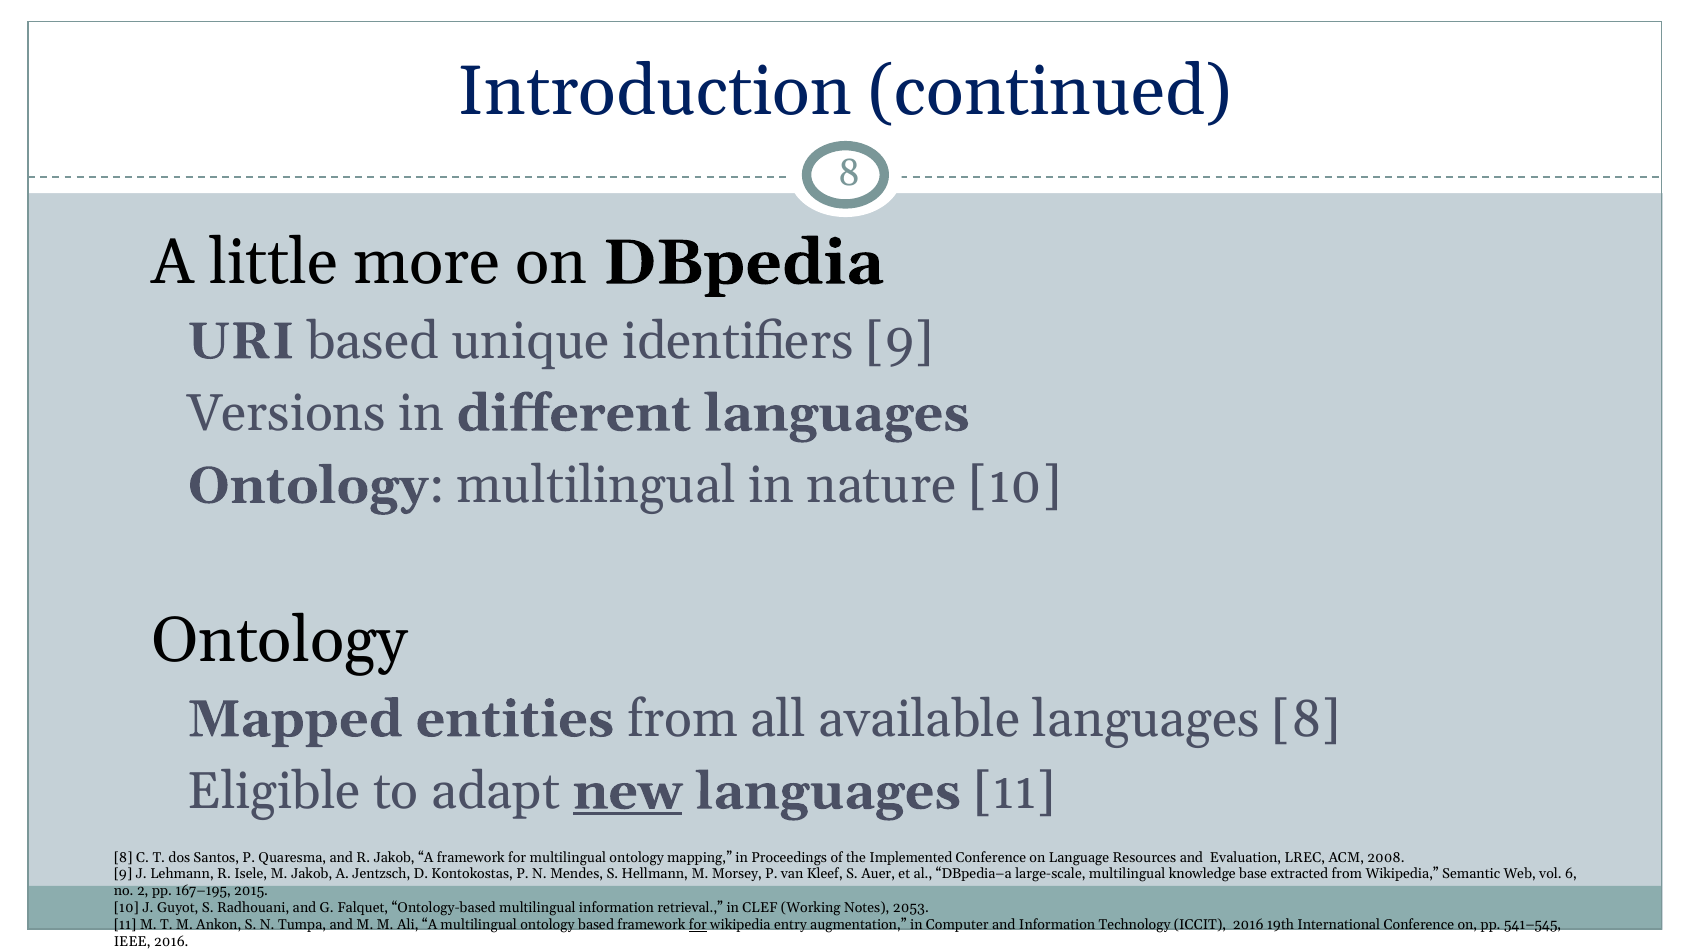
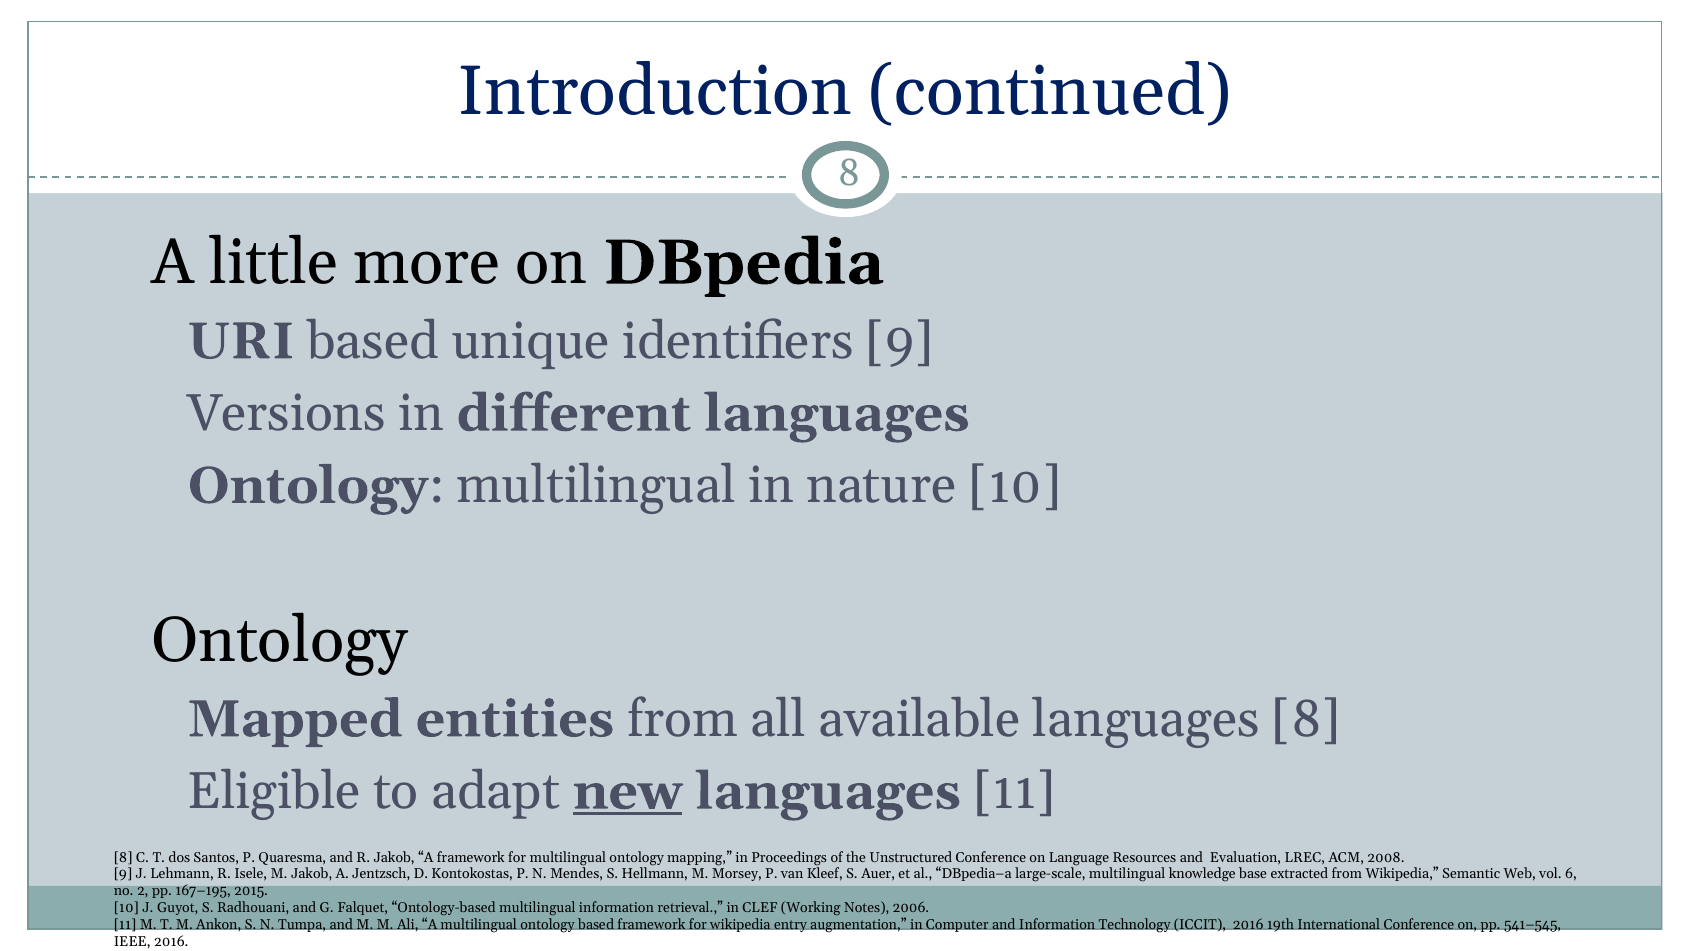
Implemented: Implemented -> Unstructured
2053: 2053 -> 2006
for at (698, 925) underline: present -> none
